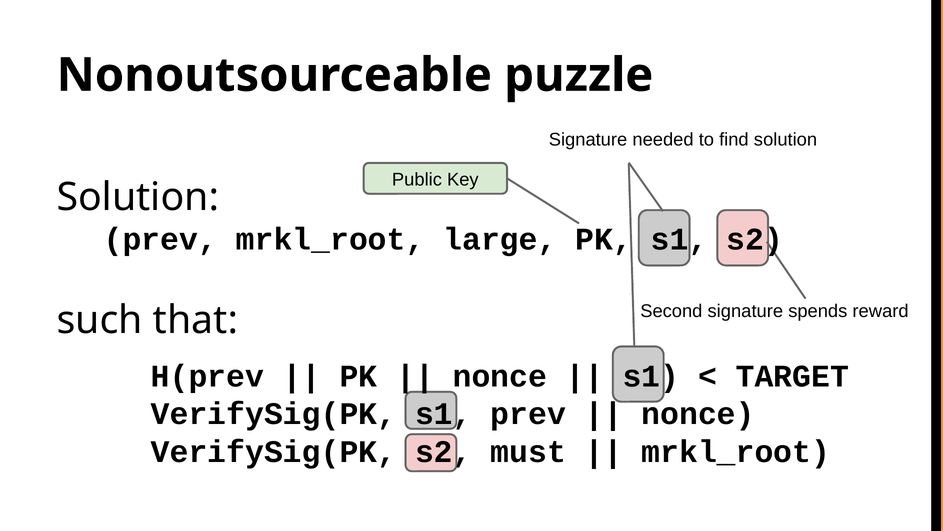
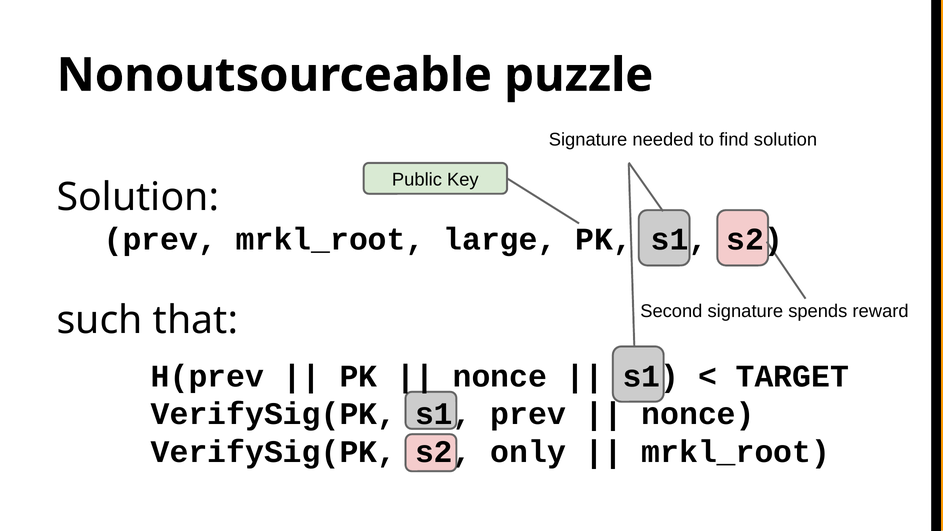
must: must -> only
